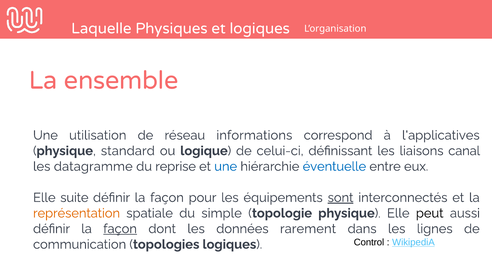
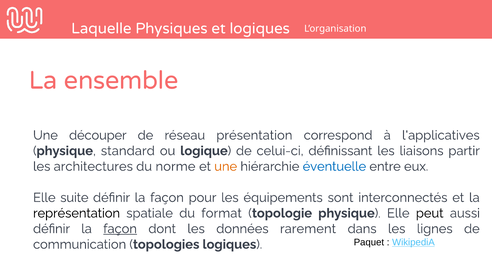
utilisation: utilisation -> découper
informations: informations -> présentation
canal: canal -> partir
datagramme: datagramme -> architectures
reprise: reprise -> norme
une at (226, 166) colour: blue -> orange
sont underline: present -> none
représentation colour: orange -> black
simple: simple -> format
Control: Control -> Paquet
